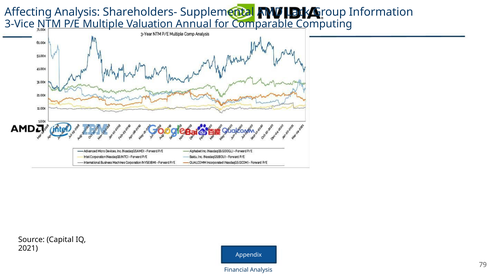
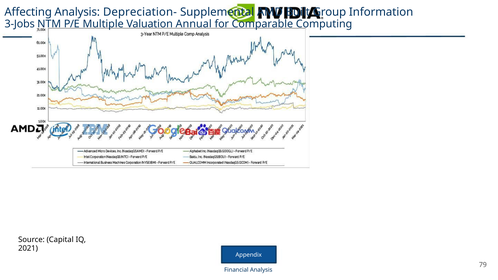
Shareholders-: Shareholders- -> Depreciation-
Lack: Lack -> Built
3-Vice: 3-Vice -> 3-Jobs
